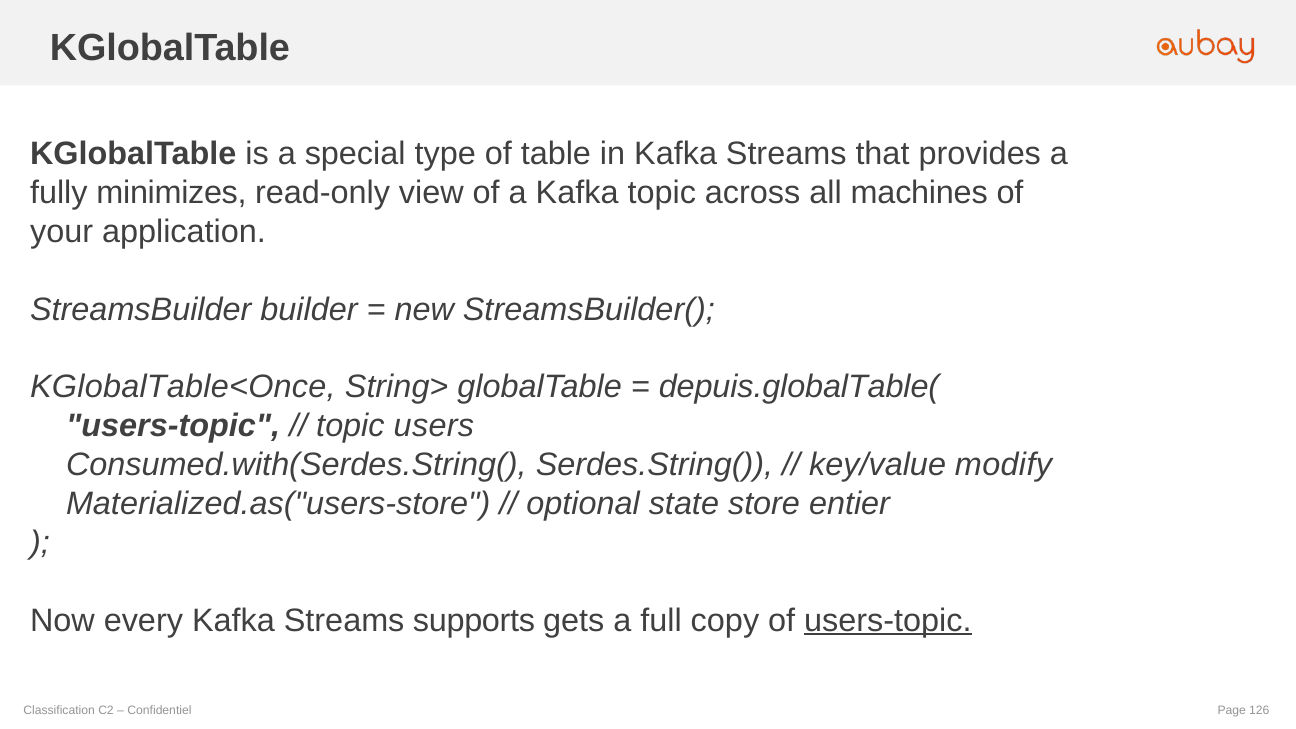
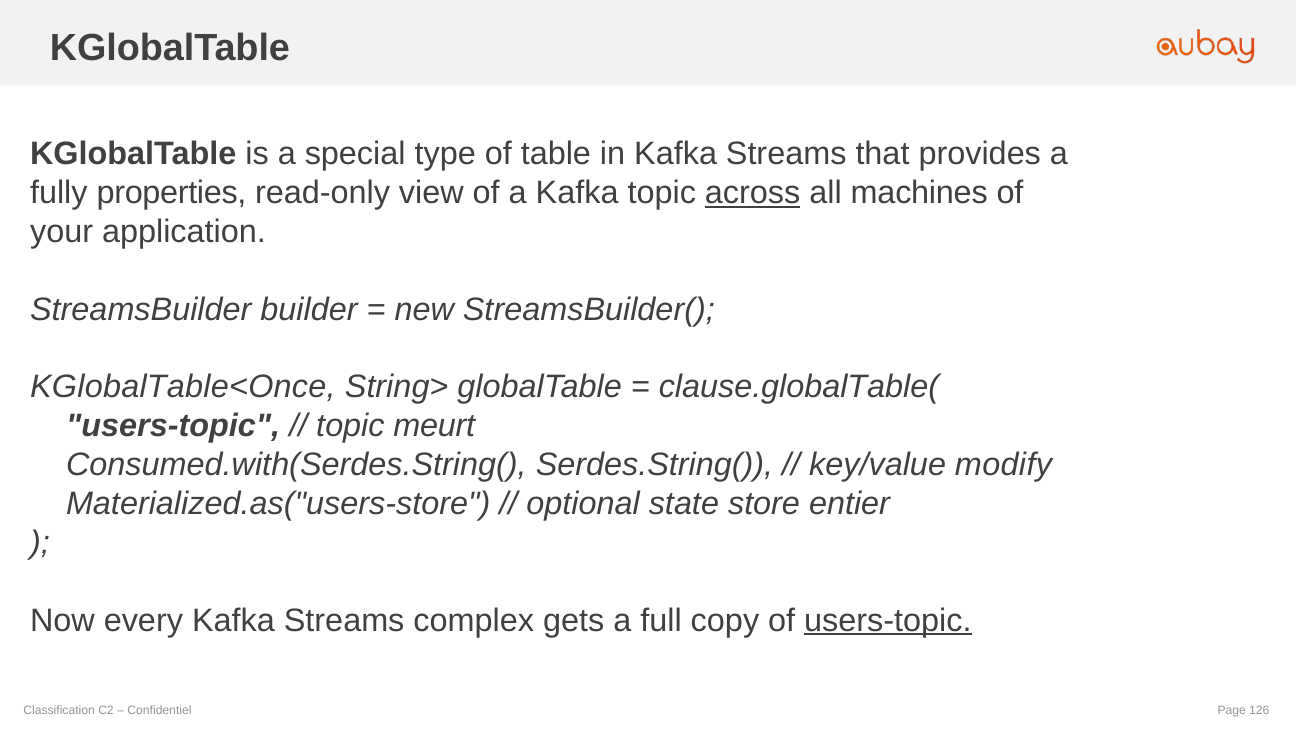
minimizes: minimizes -> properties
across underline: none -> present
depuis.globalTable(: depuis.globalTable( -> clause.globalTable(
users: users -> meurt
supports: supports -> complex
